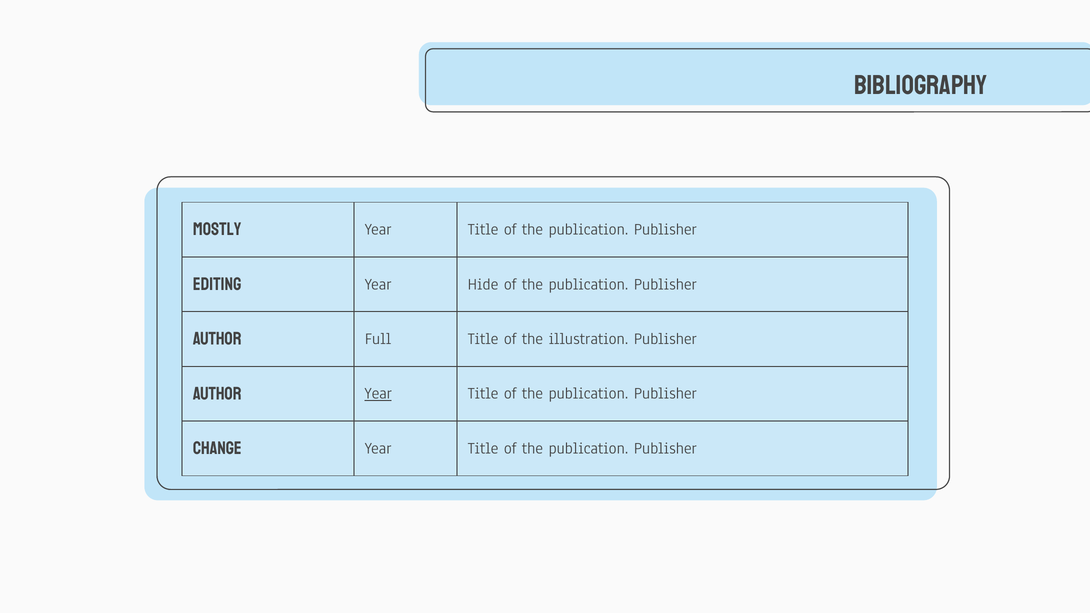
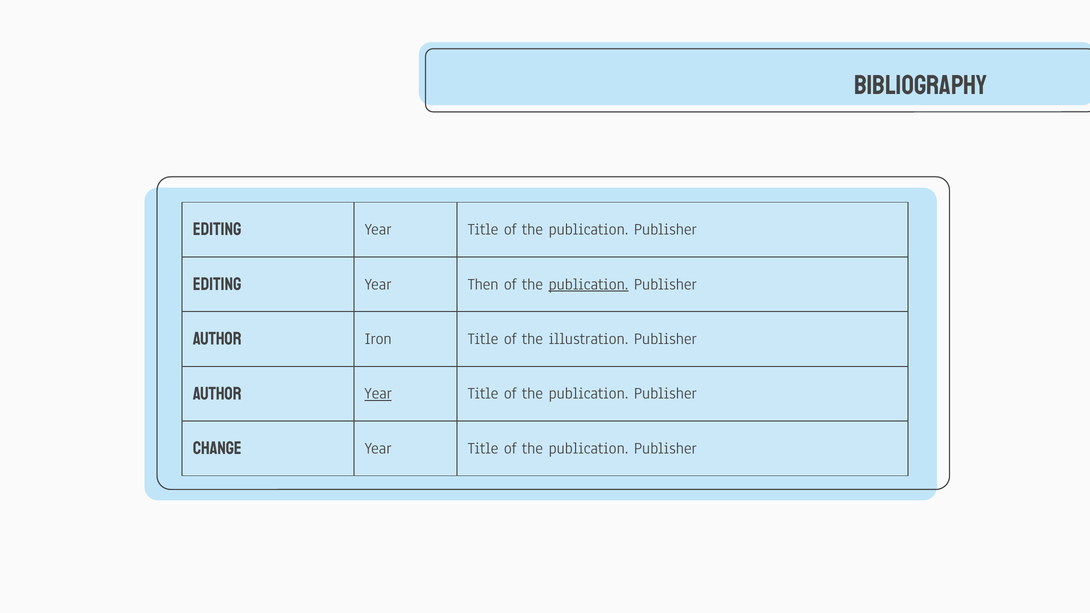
MOSTLY at (217, 230): MOSTLY -> EDITING
Hide: Hide -> Then
publication at (589, 284) underline: none -> present
Full: Full -> Iron
